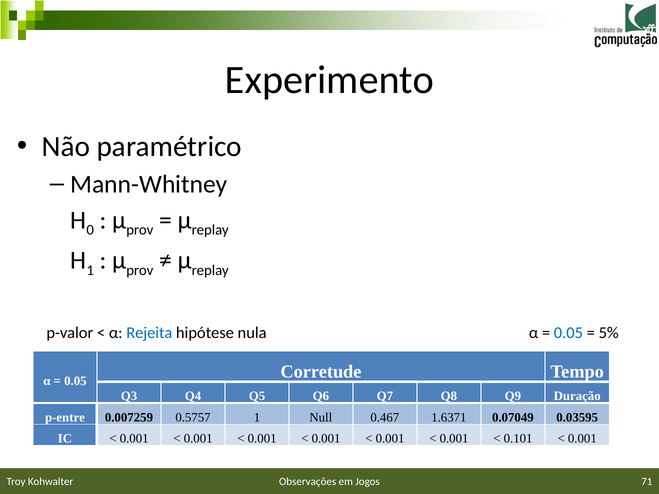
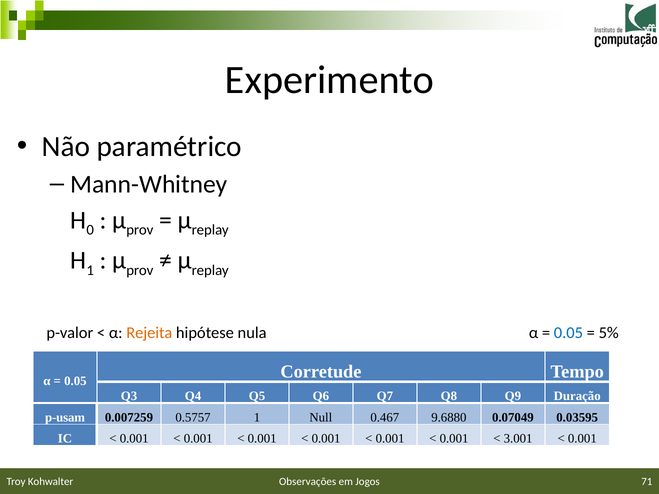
Rejeita colour: blue -> orange
p-entre: p-entre -> p-usam
1.6371: 1.6371 -> 9.6880
0.101: 0.101 -> 3.001
